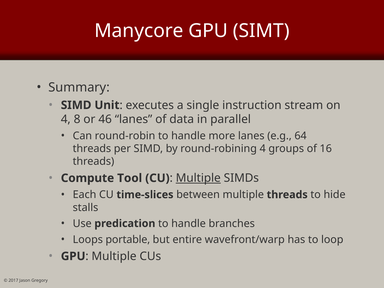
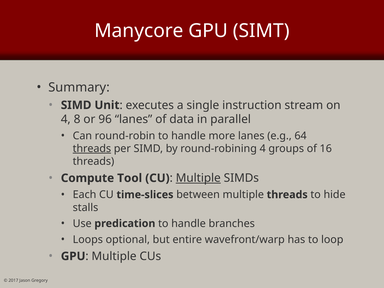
46: 46 -> 96
threads at (92, 149) underline: none -> present
portable: portable -> optional
